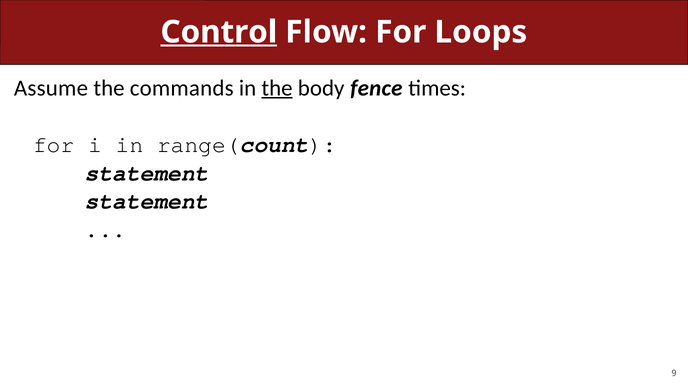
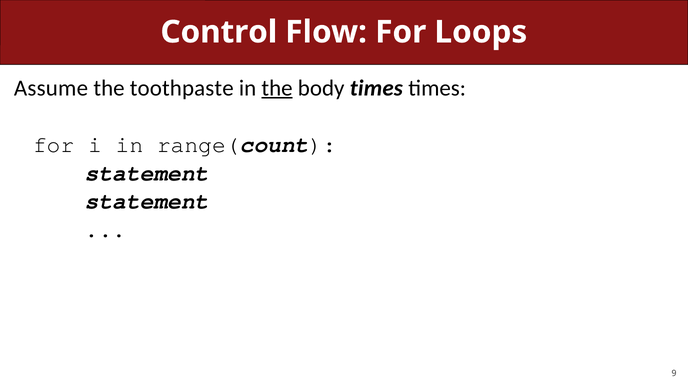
Control underline: present -> none
commands: commands -> toothpaste
body fence: fence -> times
